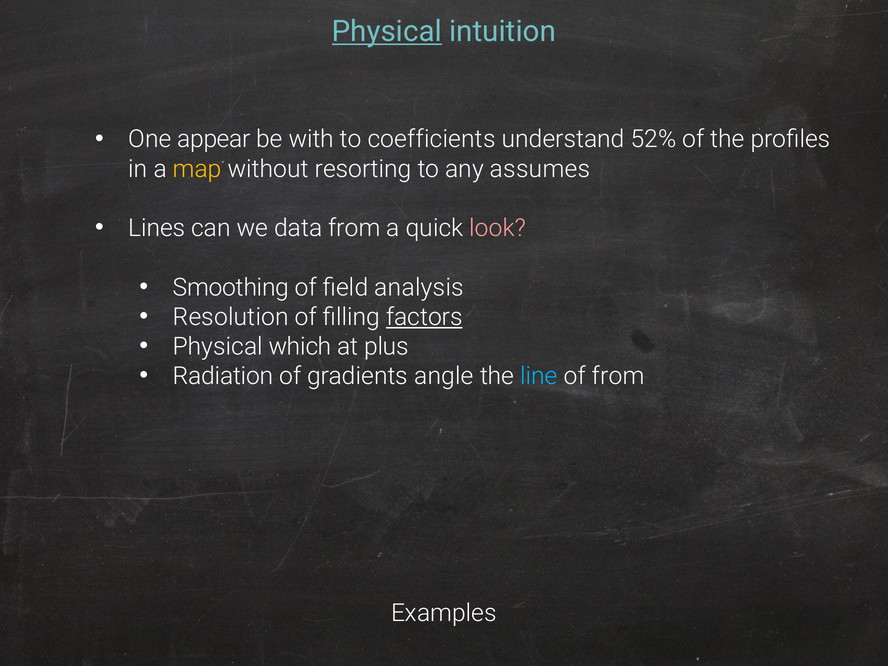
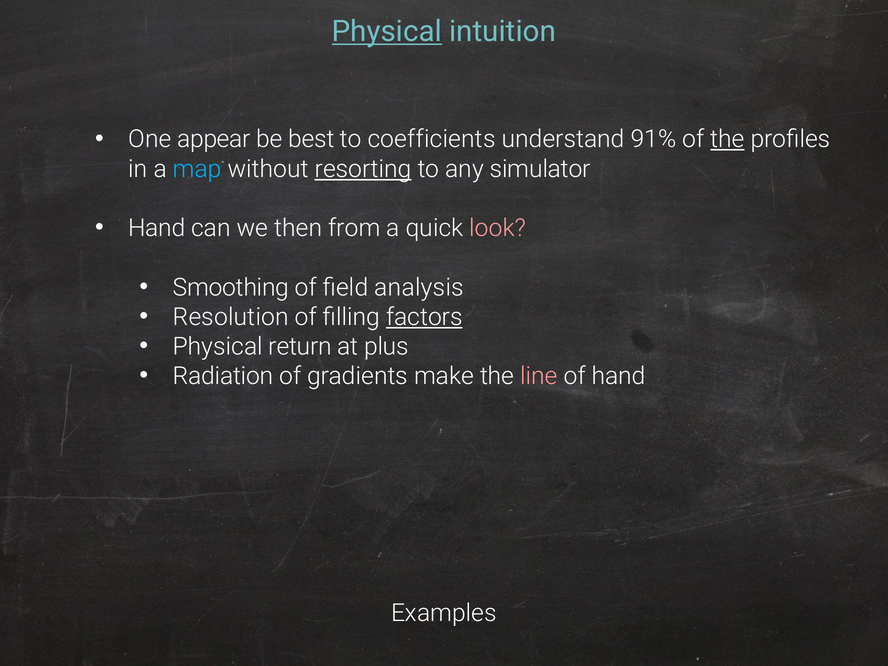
with: with -> best
52%: 52% -> 91%
the at (727, 139) underline: none -> present
map colour: yellow -> light blue
resorting underline: none -> present
assumes: assumes -> simulator
Lines at (157, 228): Lines -> Hand
data: data -> then
which: which -> return
angle: angle -> make
line colour: light blue -> pink
of from: from -> hand
